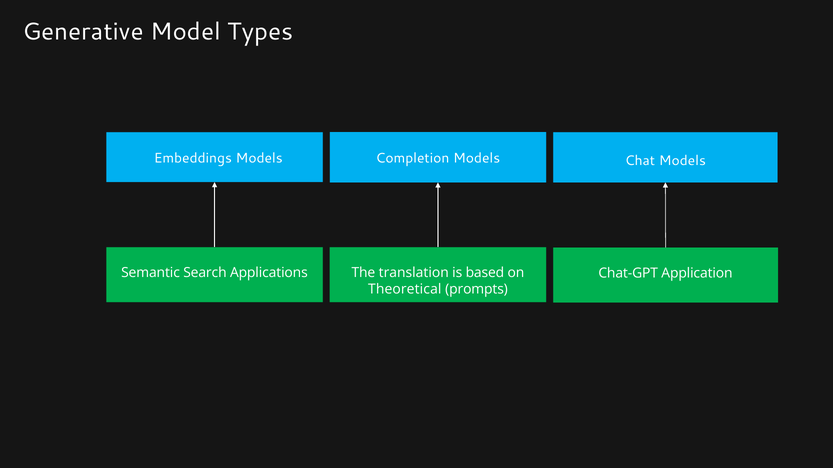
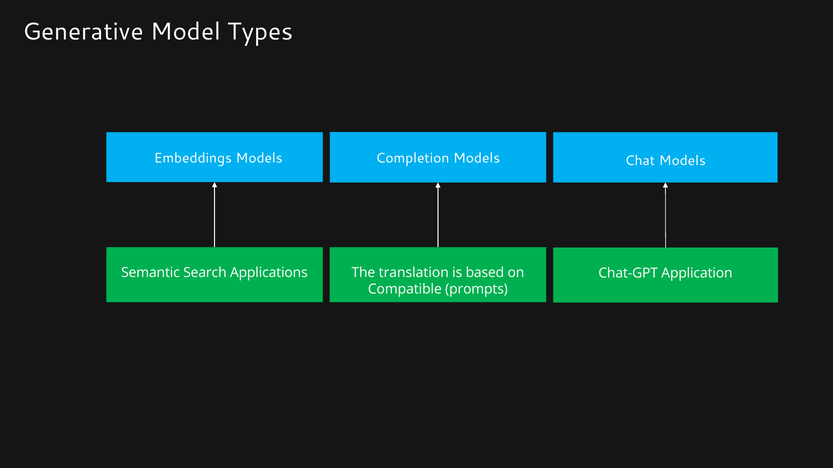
Theoretical: Theoretical -> Compatible
